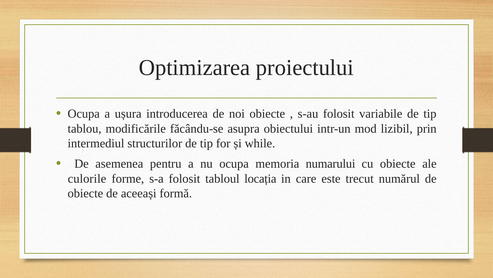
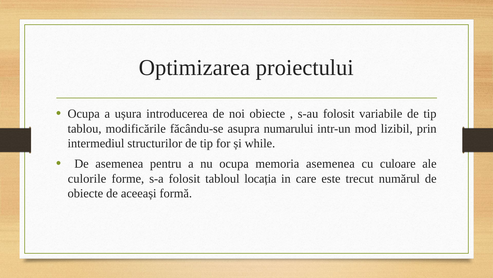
obiectului: obiectului -> numarului
memoria numarului: numarului -> asemenea
cu obiecte: obiecte -> culoare
